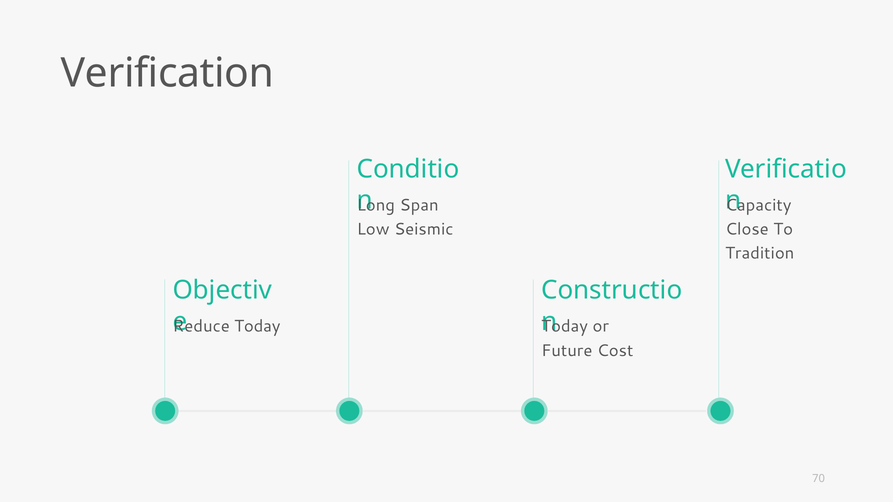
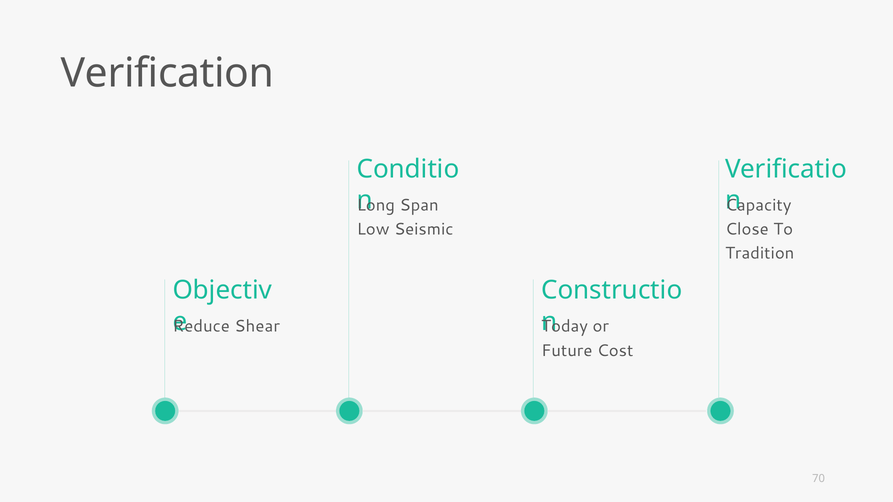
Today at (257, 327): Today -> Shear
